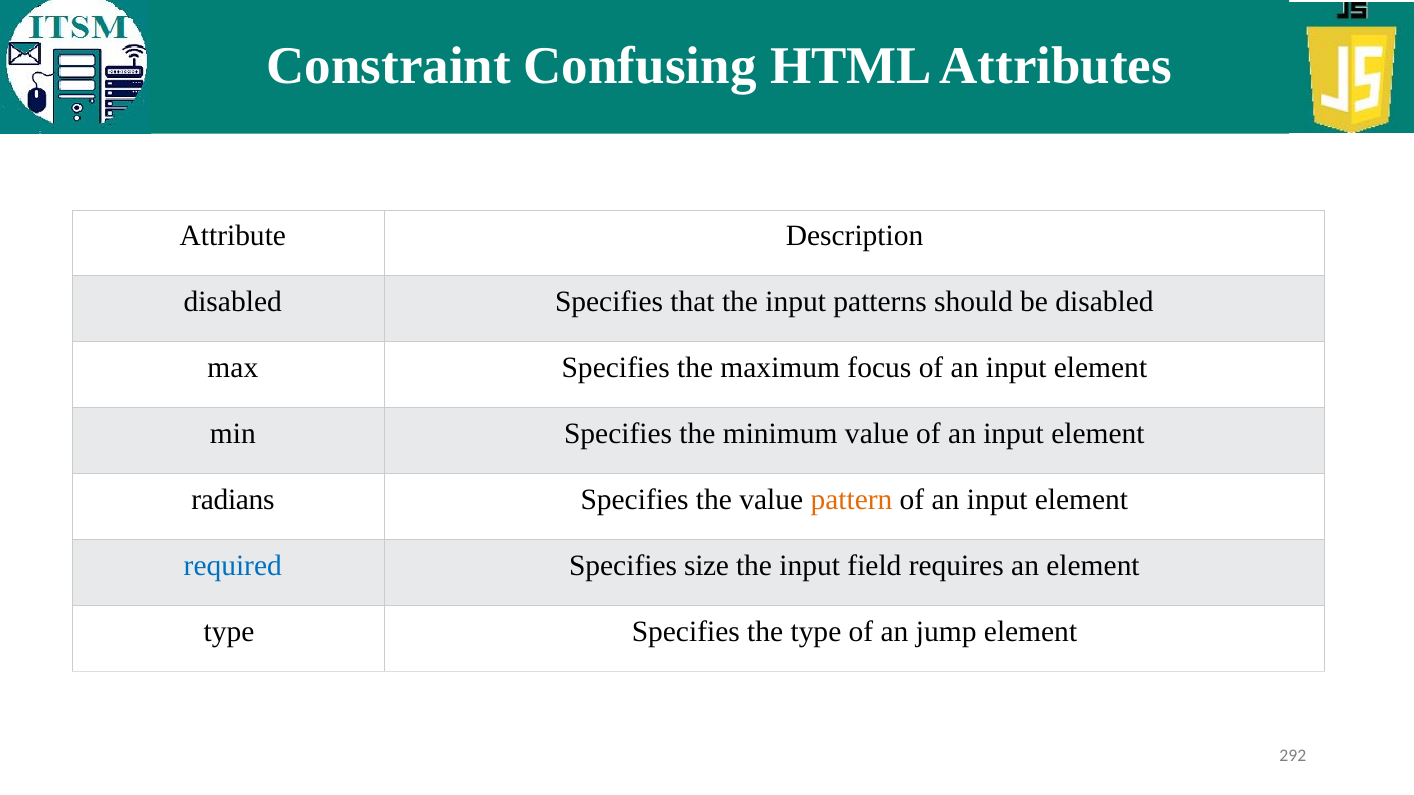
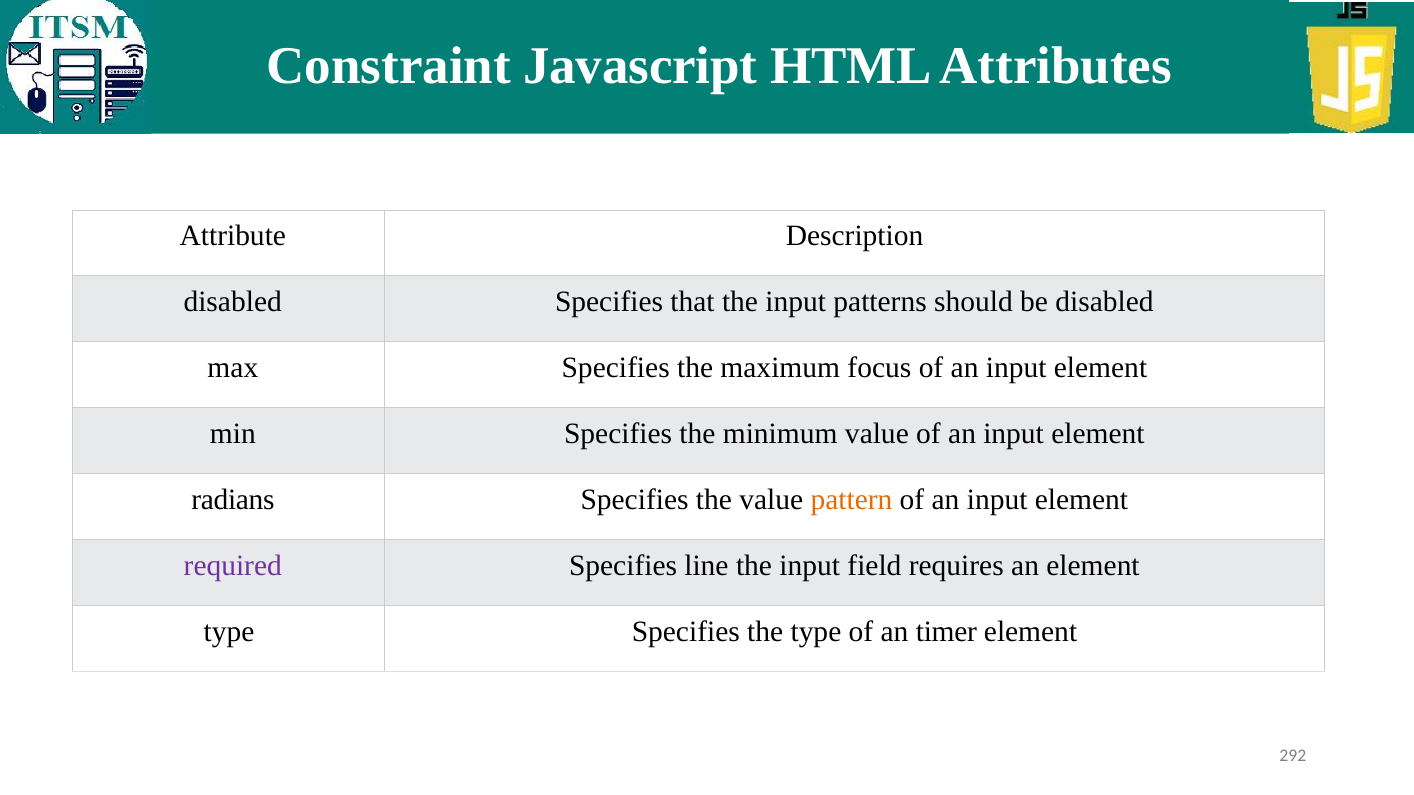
Confusing: Confusing -> Javascript
required colour: blue -> purple
size: size -> line
jump: jump -> timer
